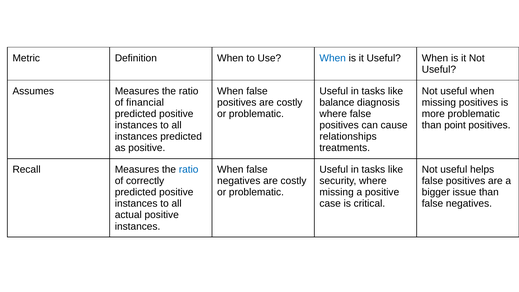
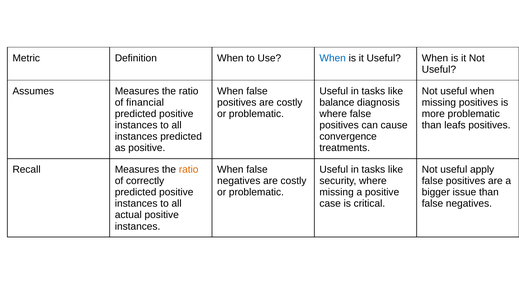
point: point -> leafs
relationships: relationships -> convergence
ratio at (189, 170) colour: blue -> orange
helps: helps -> apply
